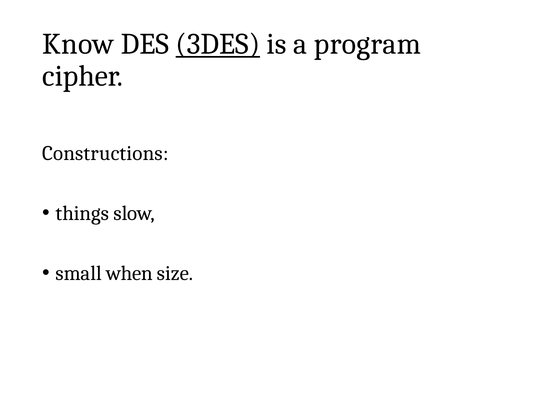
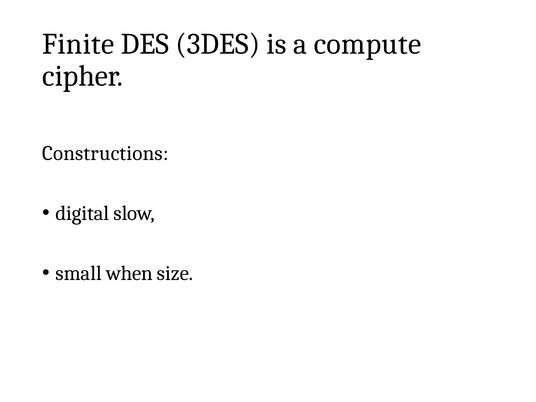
Know: Know -> Finite
3DES underline: present -> none
program: program -> compute
things: things -> digital
